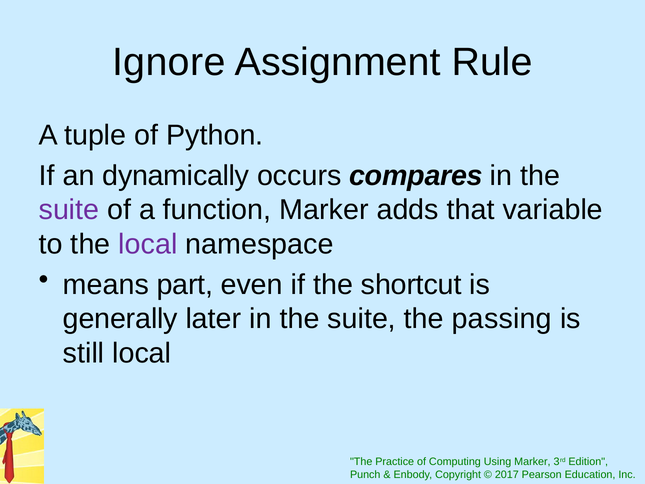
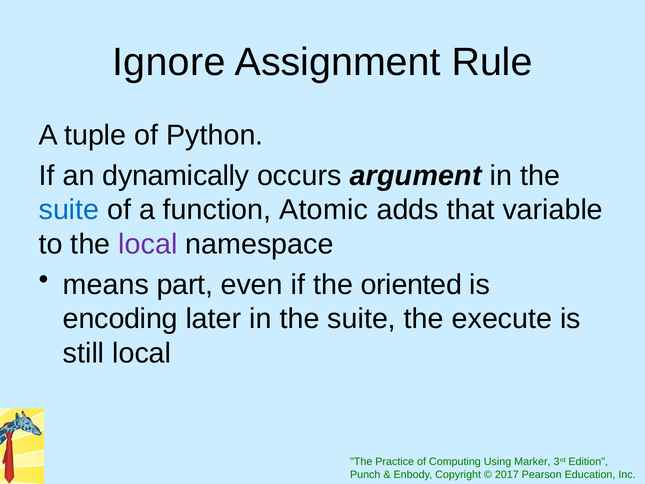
compares: compares -> argument
suite at (69, 210) colour: purple -> blue
function Marker: Marker -> Atomic
shortcut: shortcut -> oriented
generally: generally -> encoding
passing: passing -> execute
